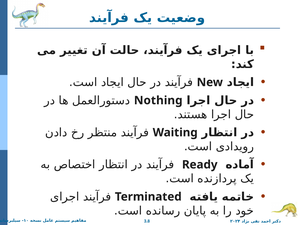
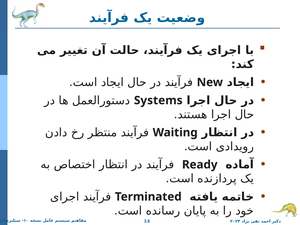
Nothing: Nothing -> Systems
